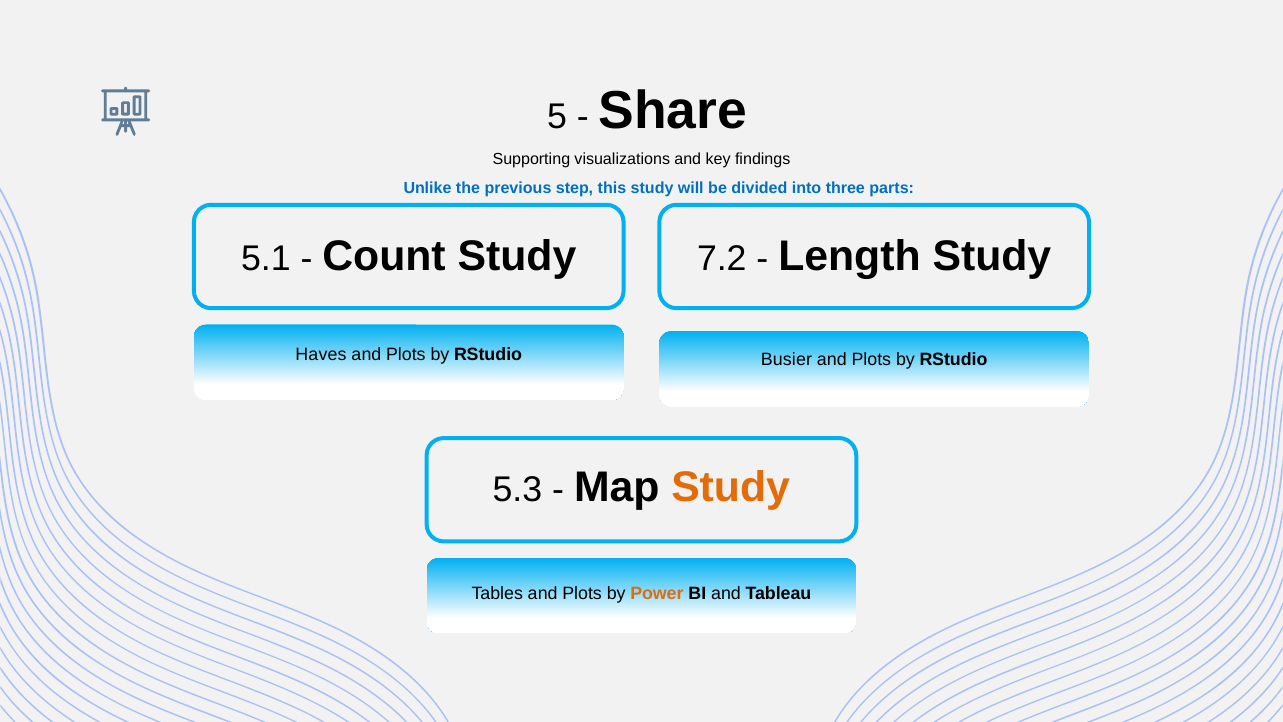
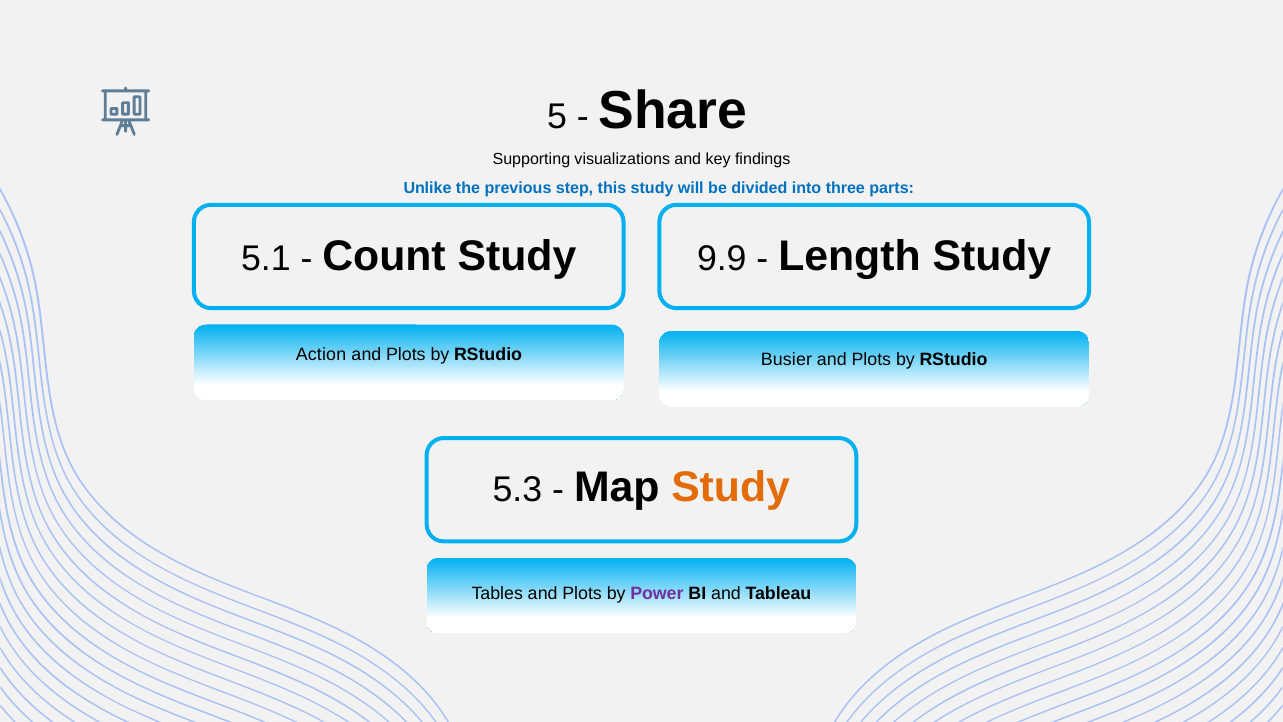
7.2: 7.2 -> 9.9
Haves: Haves -> Action
Power colour: orange -> purple
